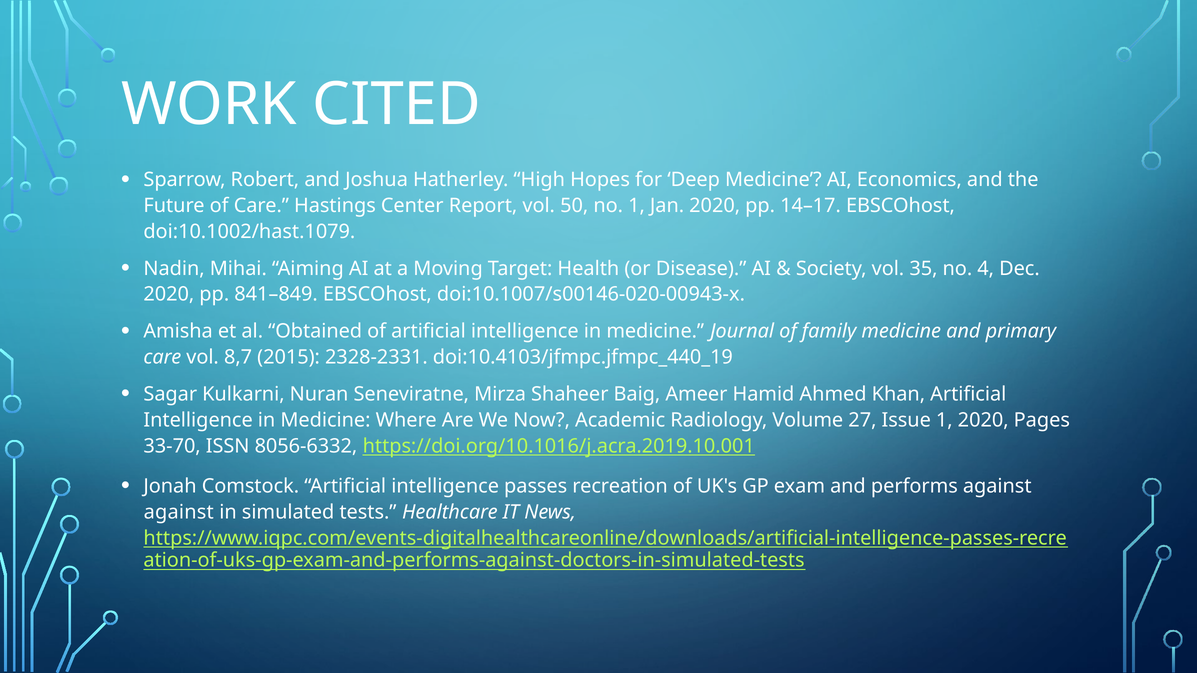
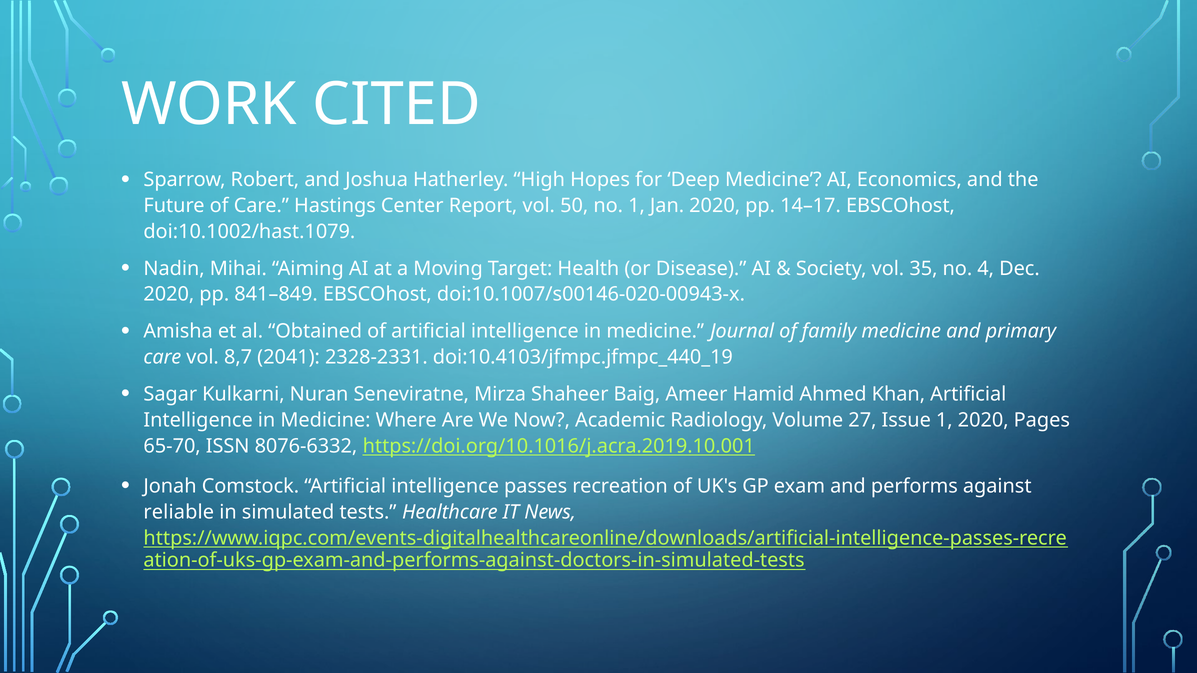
2015: 2015 -> 2041
33-70: 33-70 -> 65-70
8056-6332: 8056-6332 -> 8076-6332
against at (179, 512): against -> reliable
